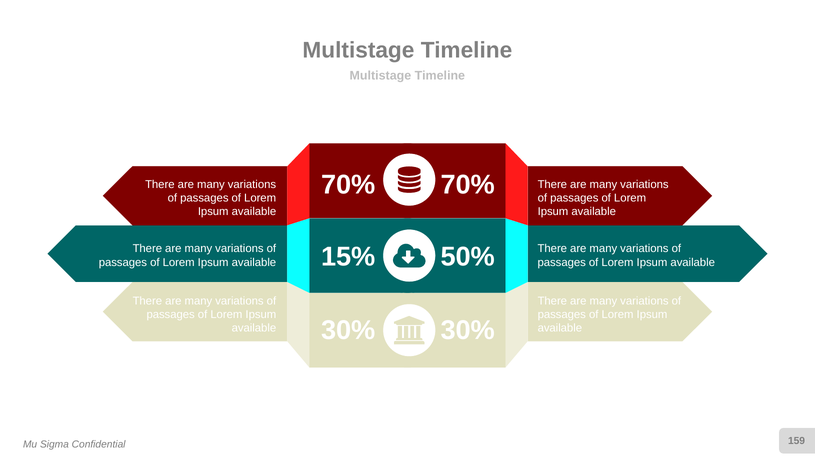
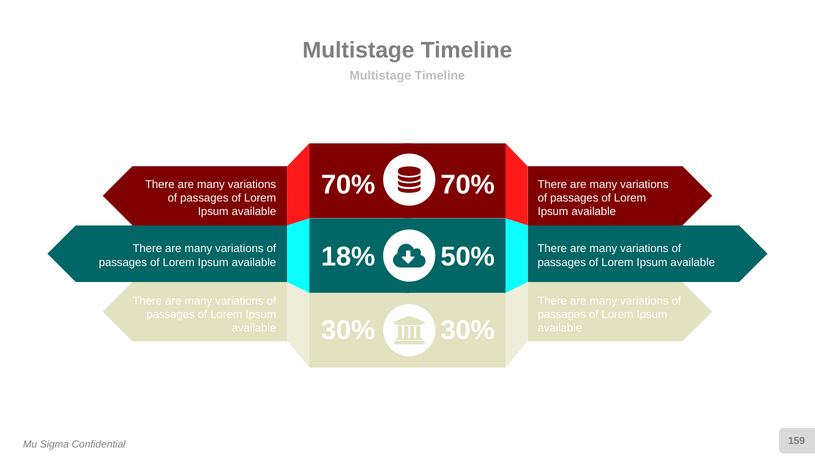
15%: 15% -> 18%
